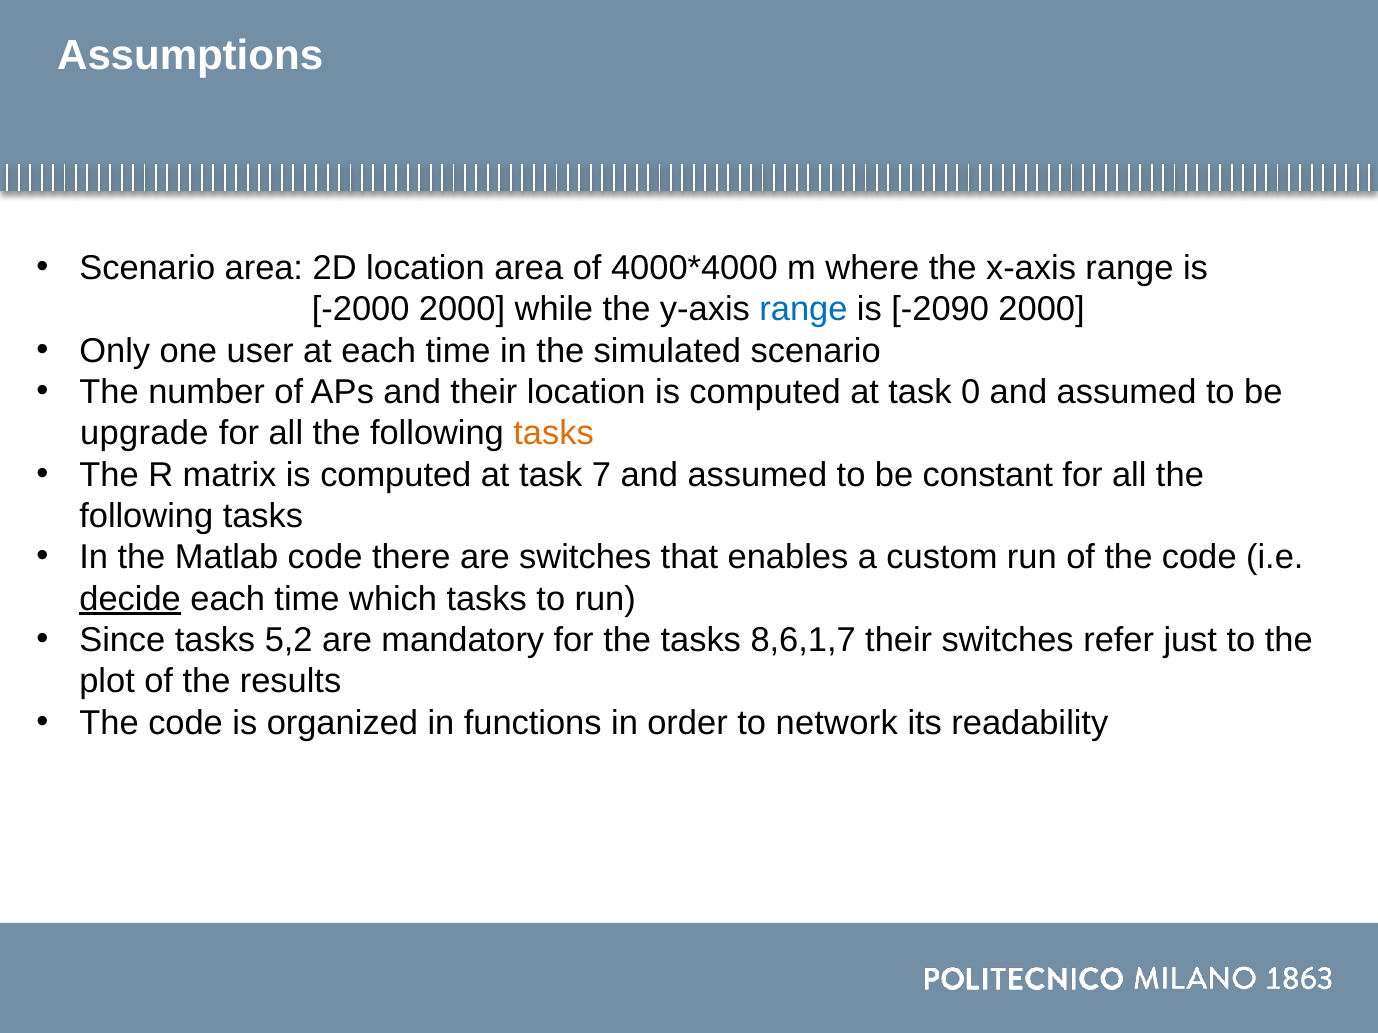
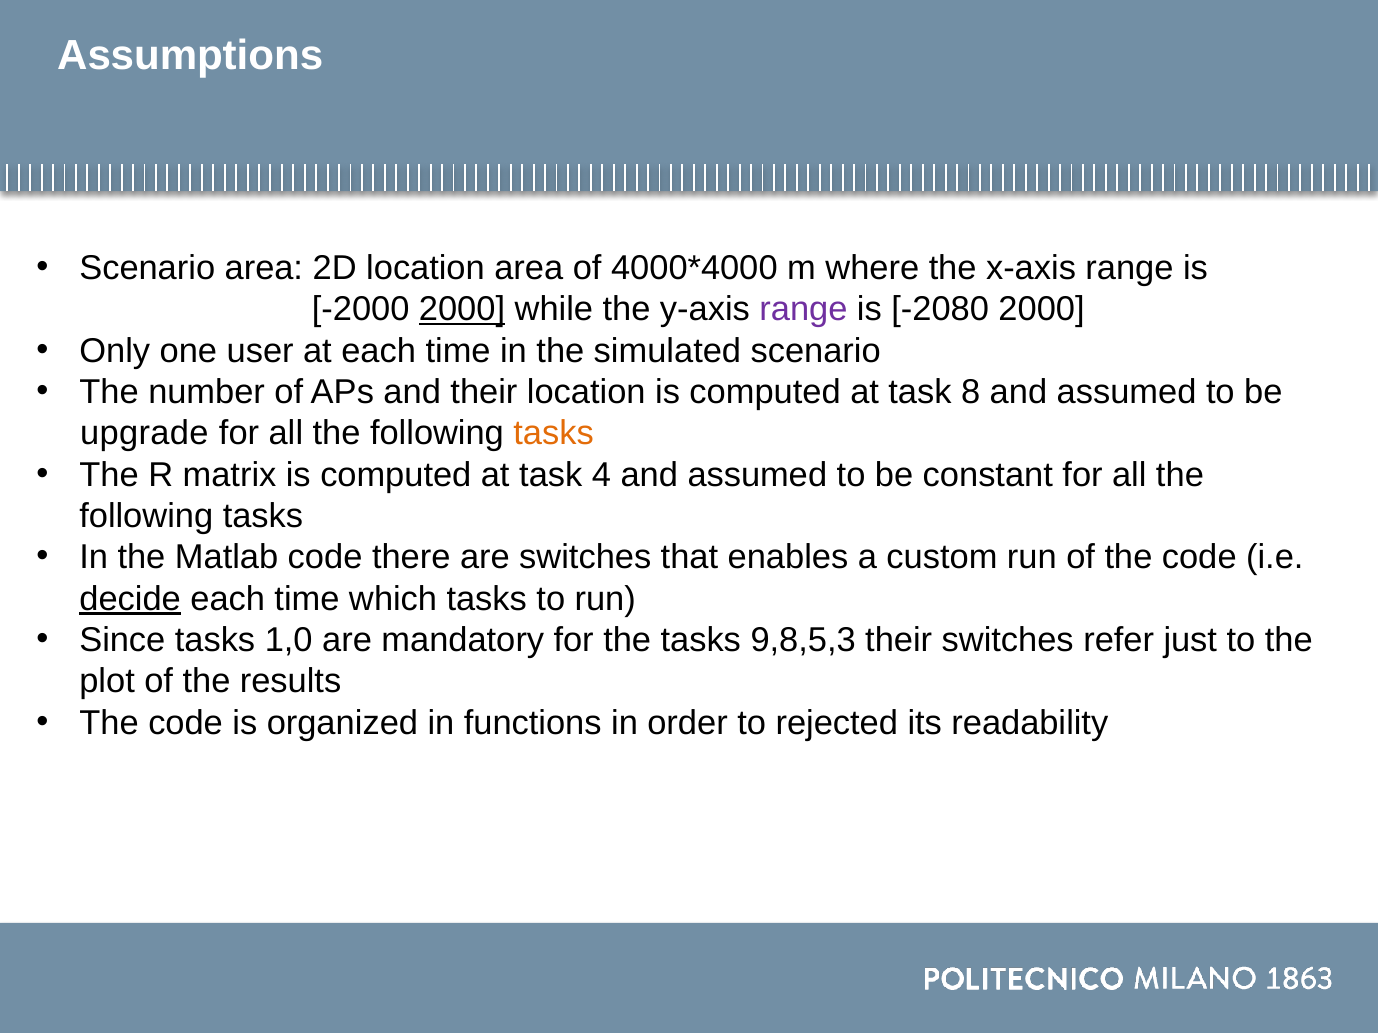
2000 at (462, 310) underline: none -> present
range at (803, 310) colour: blue -> purple
-2090: -2090 -> -2080
0: 0 -> 8
7: 7 -> 4
5,2: 5,2 -> 1,0
8,6,1,7: 8,6,1,7 -> 9,8,5,3
network: network -> rejected
